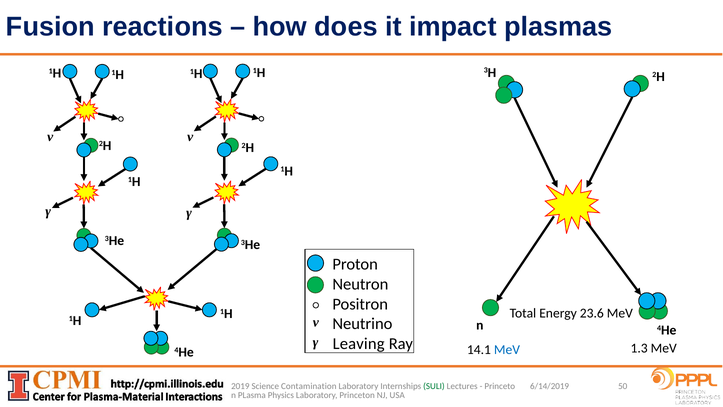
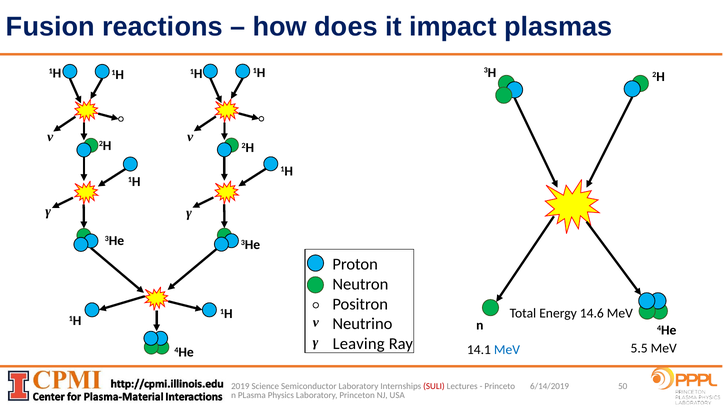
23.6: 23.6 -> 14.6
1.3: 1.3 -> 5.5
Contamination: Contamination -> Semiconductor
SULI colour: green -> red
